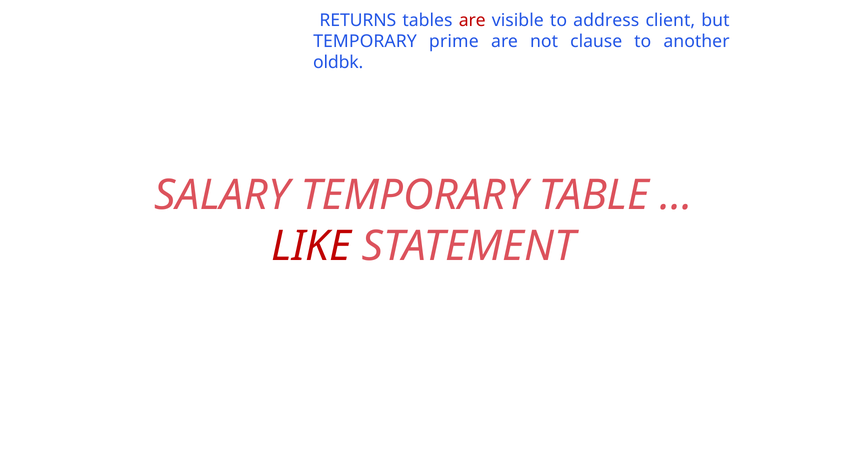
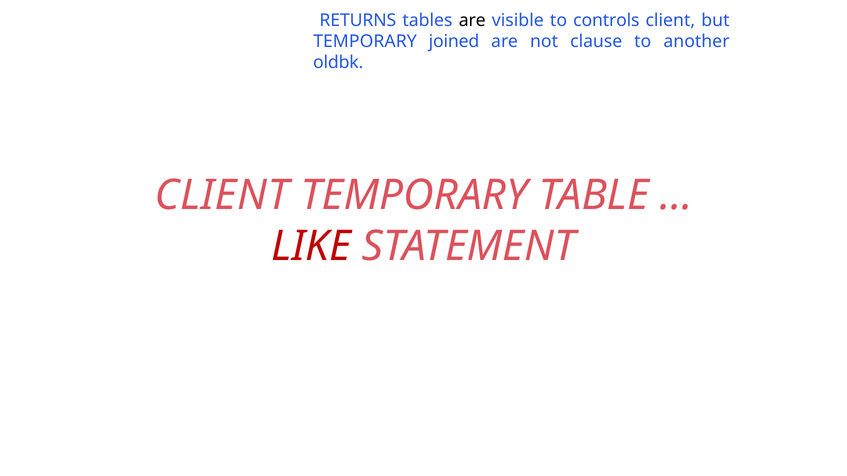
are at (472, 20) colour: red -> black
address: address -> controls
prime: prime -> joined
SALARY at (222, 196): SALARY -> CLIENT
